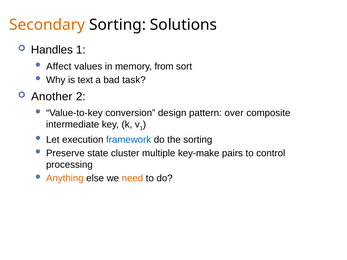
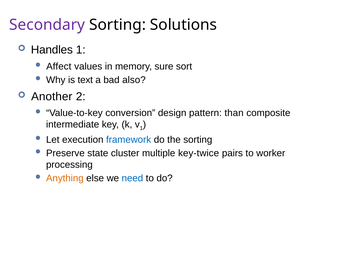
Secondary colour: orange -> purple
from: from -> sure
task: task -> also
over: over -> than
key-make: key-make -> key-twice
control: control -> worker
need colour: orange -> blue
